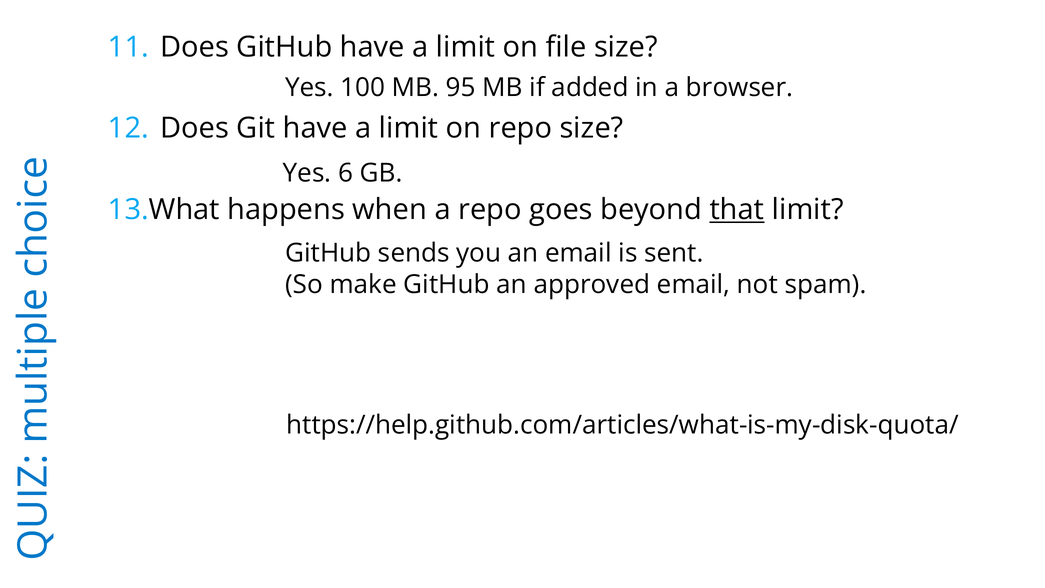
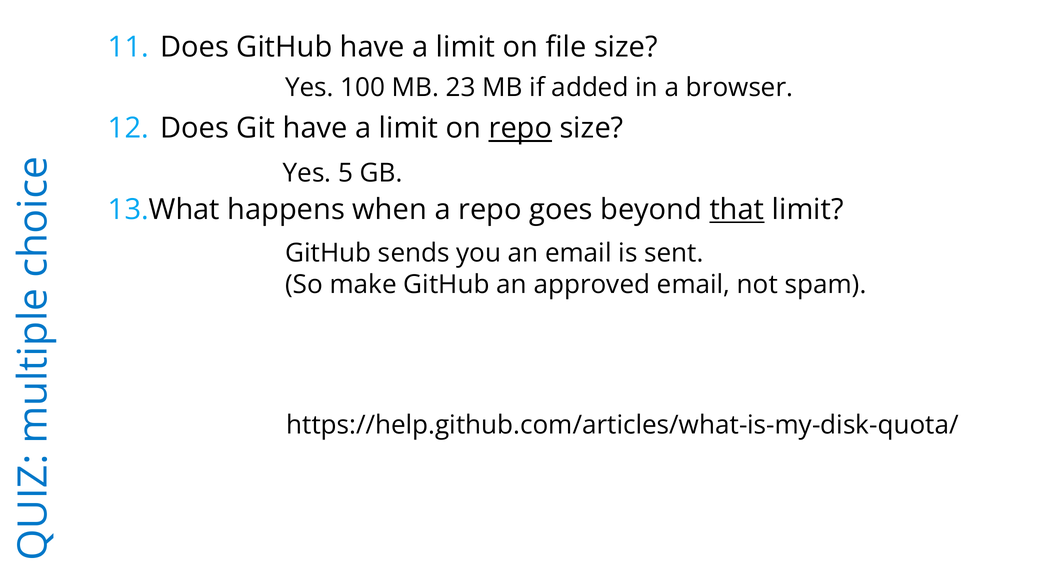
95: 95 -> 23
repo at (520, 128) underline: none -> present
6: 6 -> 5
